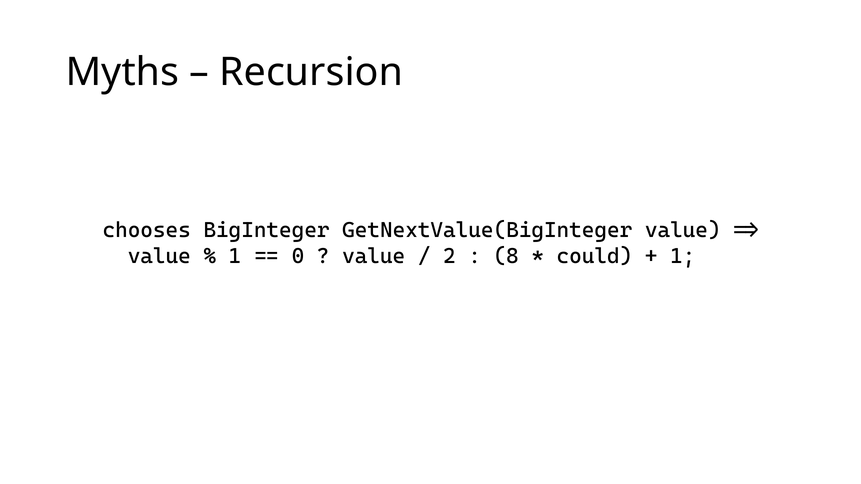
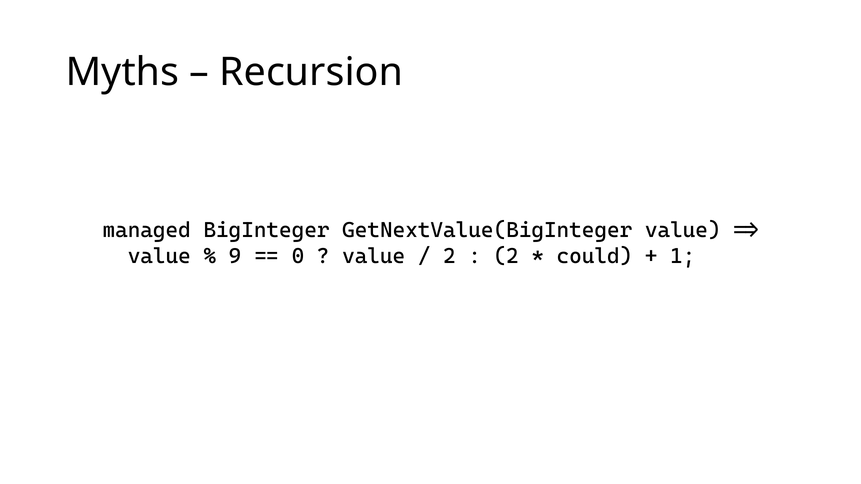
chooses: chooses -> managed
1 at (235, 256): 1 -> 9
8 at (506, 256): 8 -> 2
